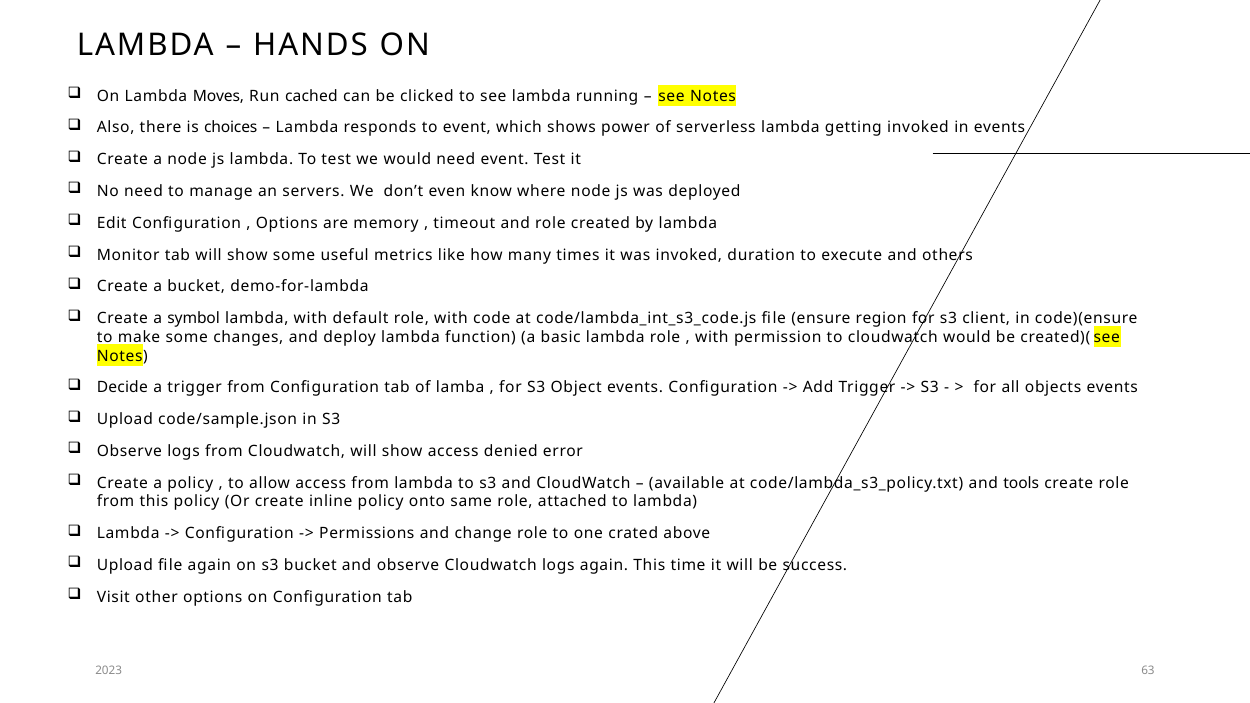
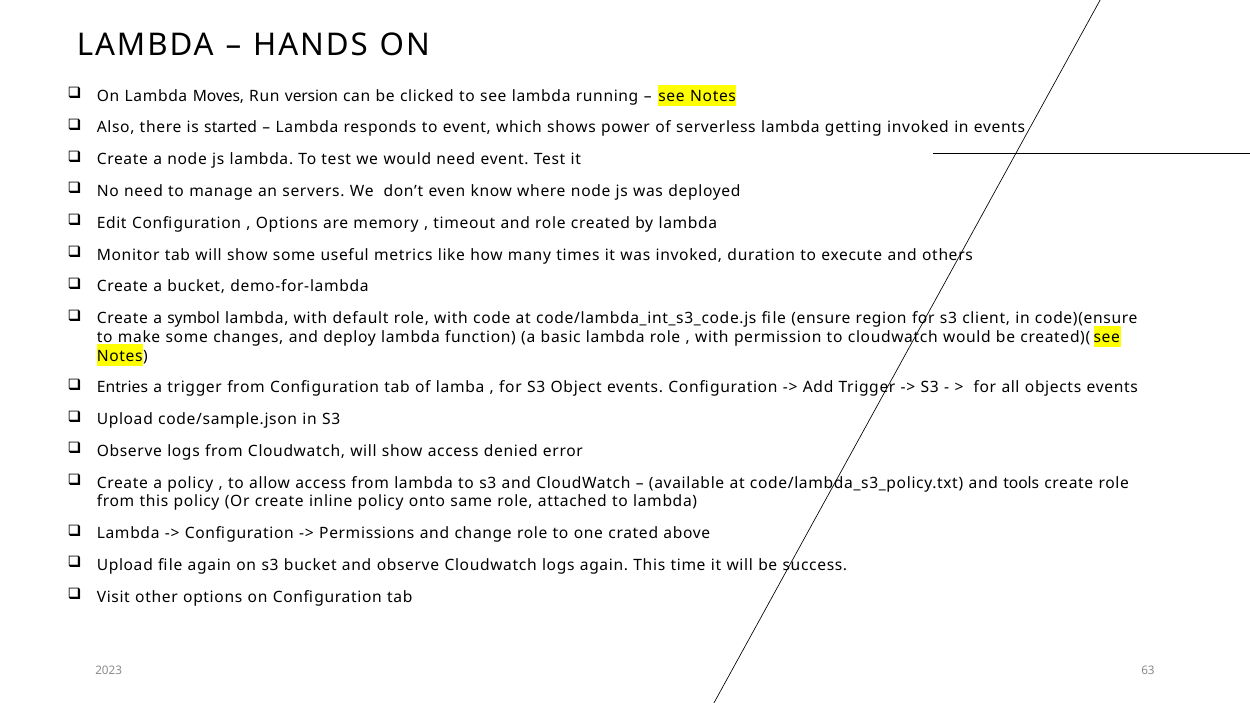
cached: cached -> version
choices: choices -> started
Decide: Decide -> Entries
